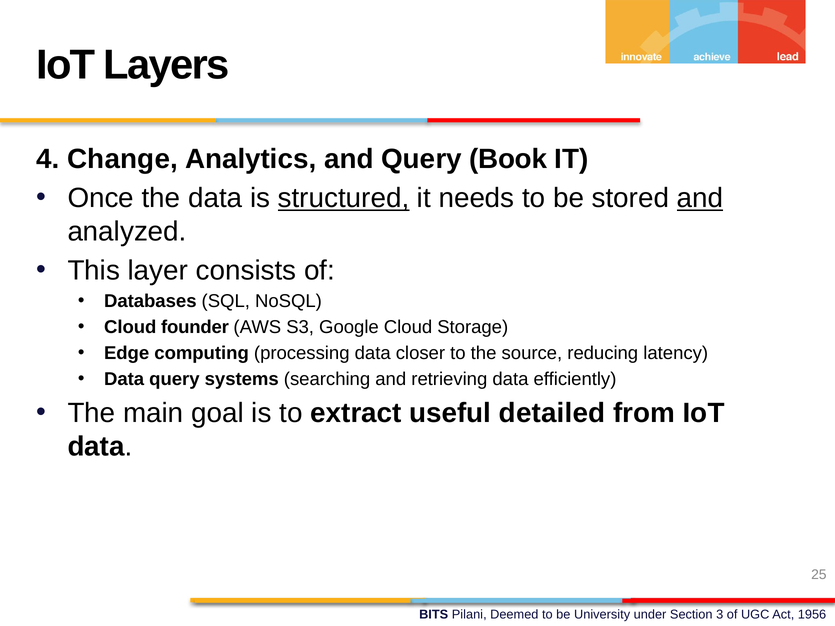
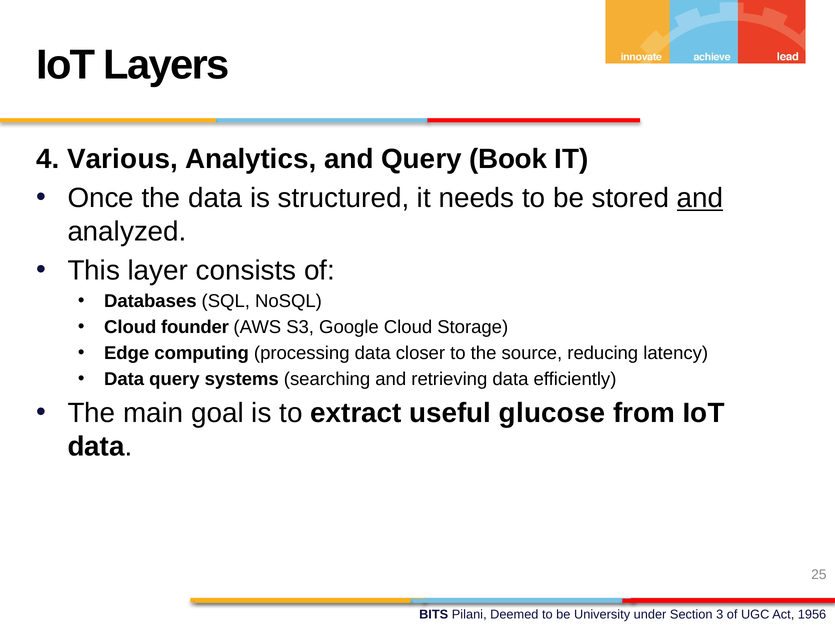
Change: Change -> Various
structured underline: present -> none
detailed: detailed -> glucose
